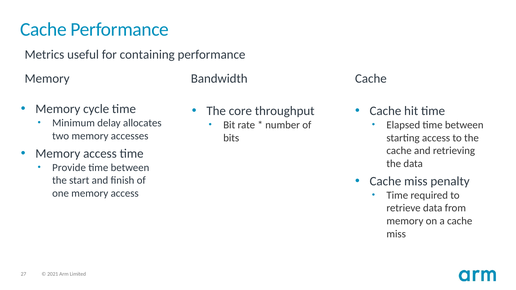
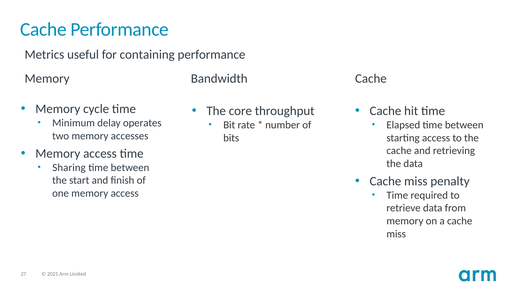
allocates: allocates -> operates
Provide: Provide -> Sharing
